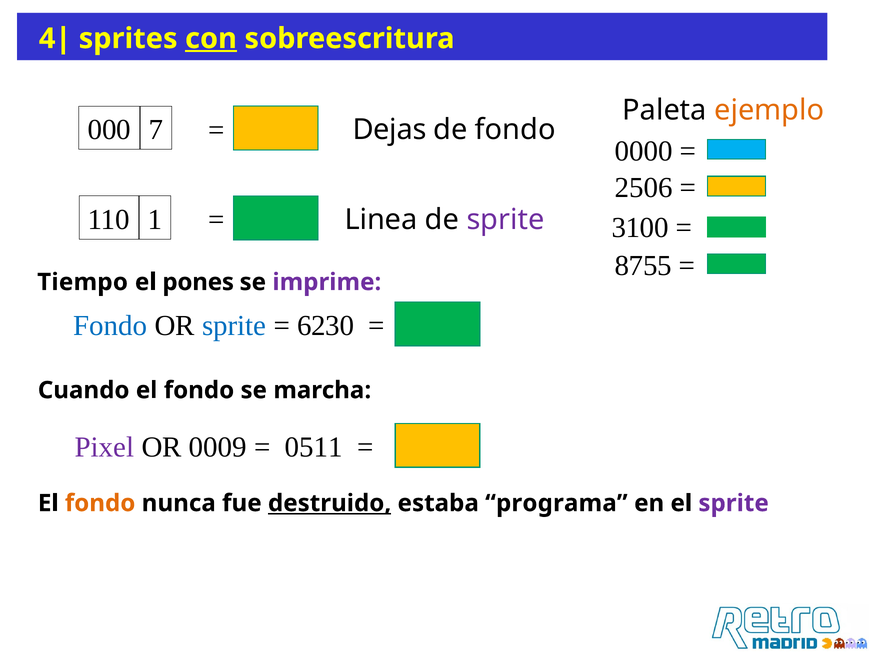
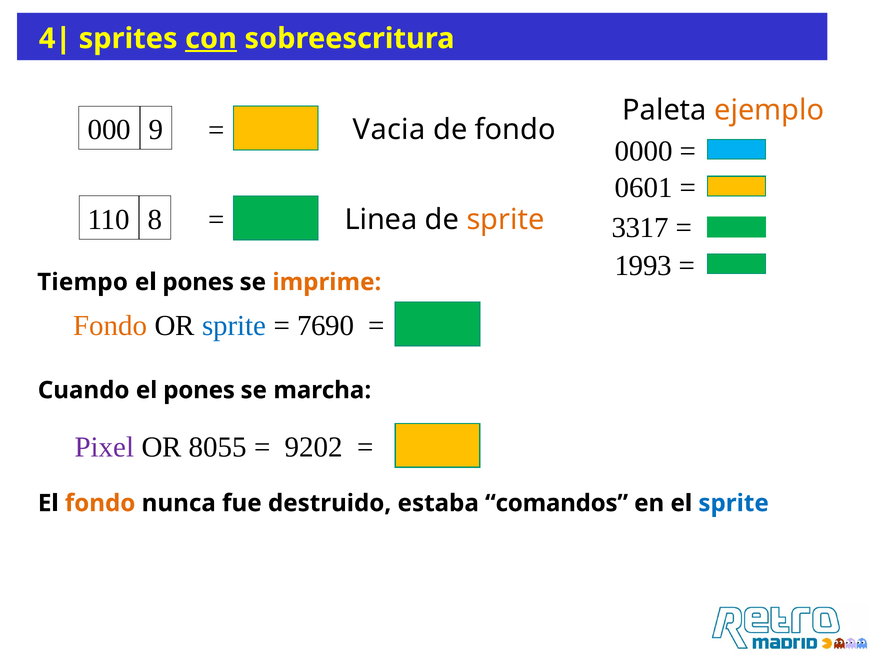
7: 7 -> 9
Dejas: Dejas -> Vacia
2506: 2506 -> 0601
1: 1 -> 8
sprite at (506, 220) colour: purple -> orange
3100: 3100 -> 3317
8755: 8755 -> 1993
imprime colour: purple -> orange
Fondo at (110, 326) colour: blue -> orange
6230: 6230 -> 7690
Cuando el fondo: fondo -> pones
0009: 0009 -> 8055
0511: 0511 -> 9202
destruido underline: present -> none
programa: programa -> comandos
sprite at (734, 503) colour: purple -> blue
